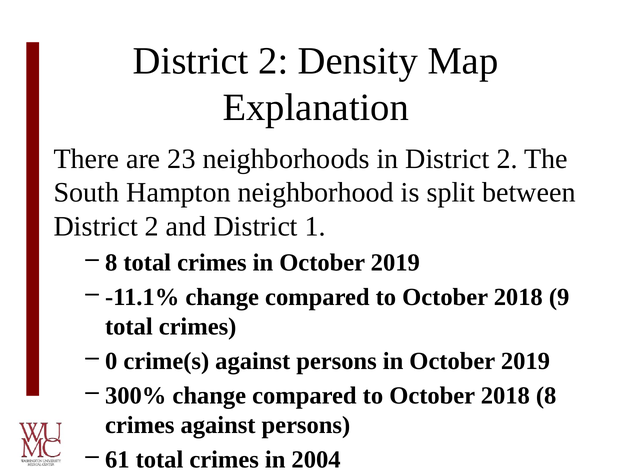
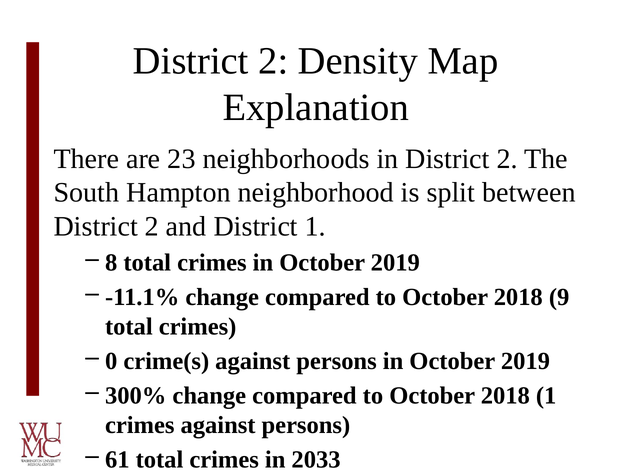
2018 8: 8 -> 1
2004: 2004 -> 2033
